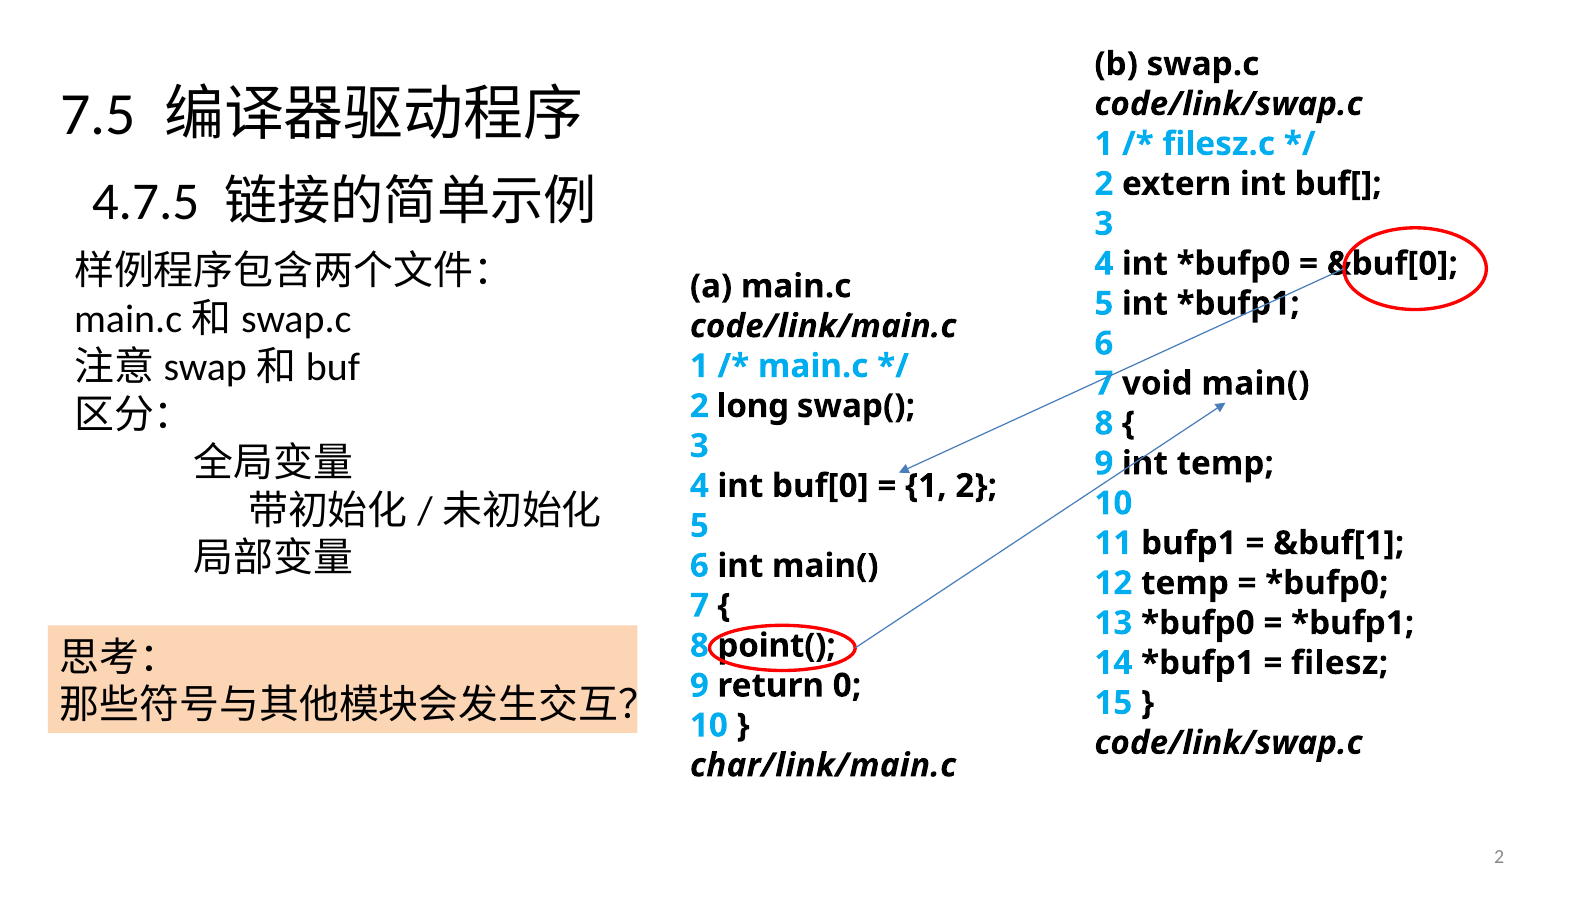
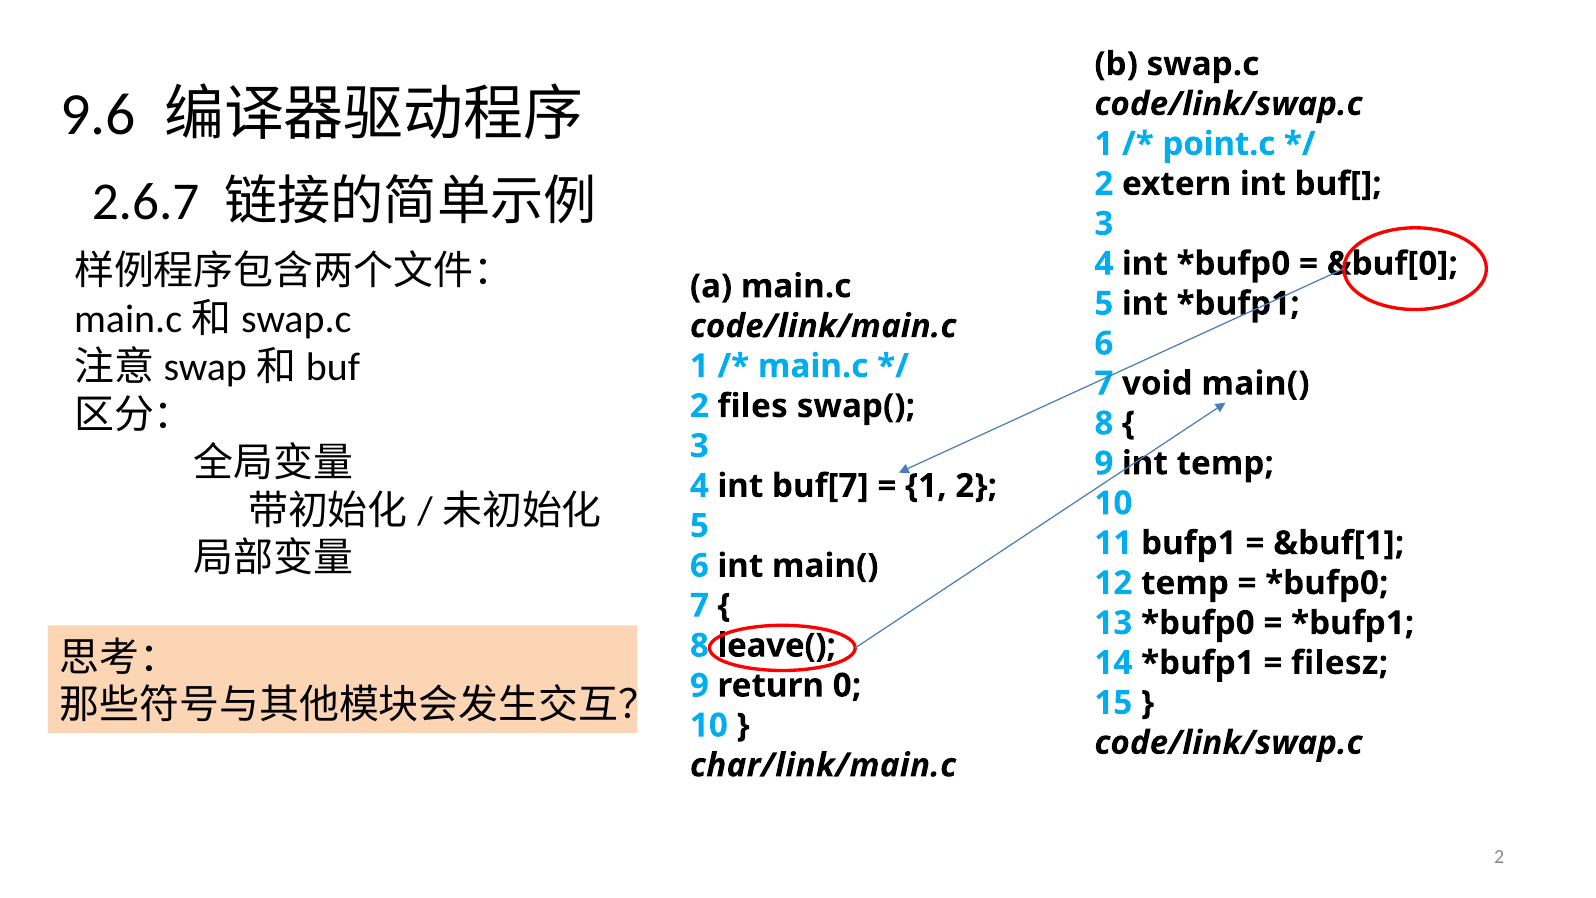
7.5: 7.5 -> 9.6
filesz.c: filesz.c -> point.c
4.7.5: 4.7.5 -> 2.6.7
long: long -> files
buf[0: buf[0 -> buf[7
point(: point( -> leave(
